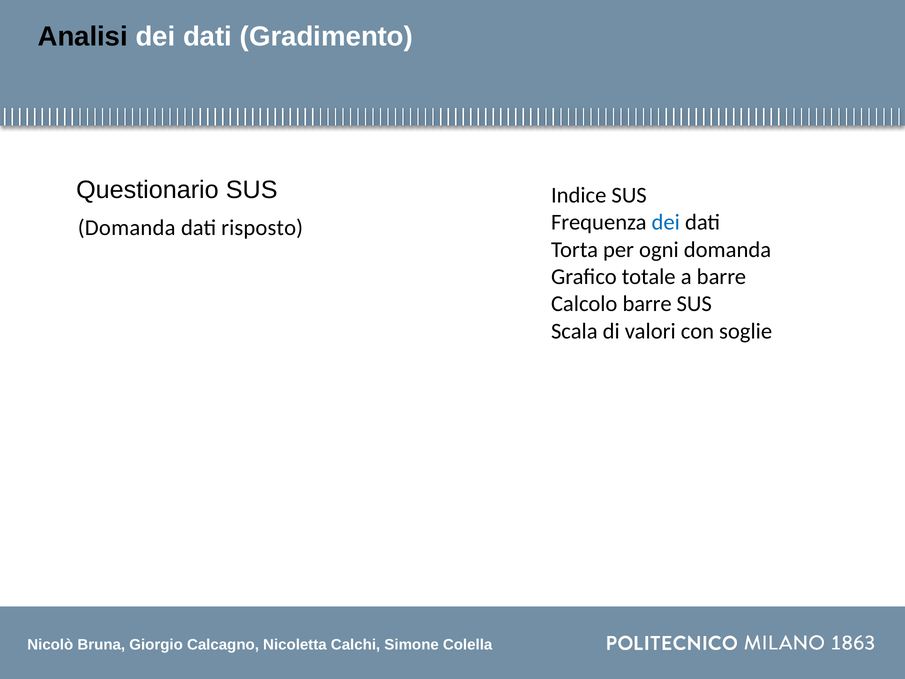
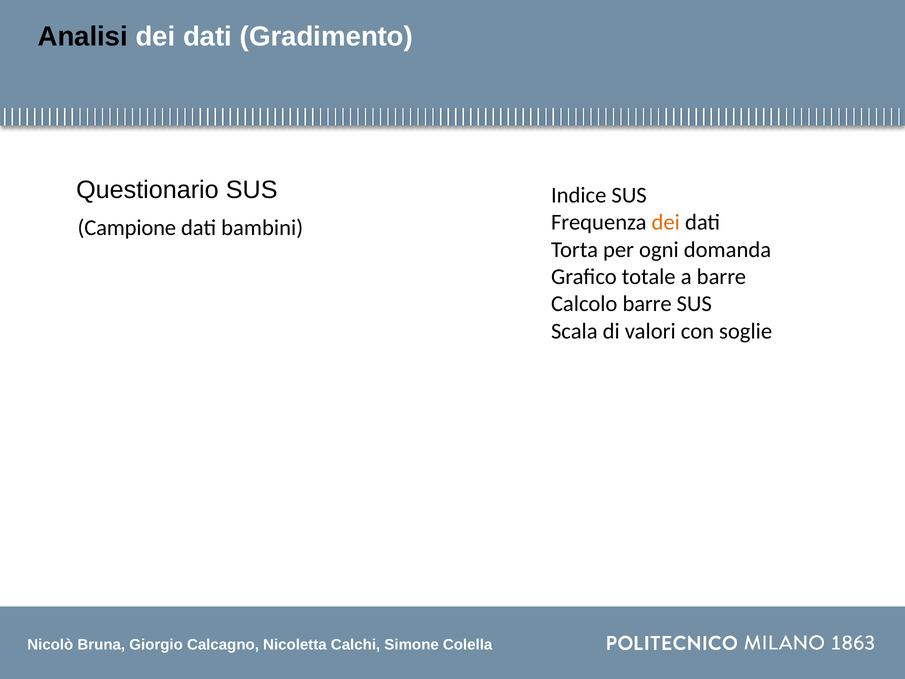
dei at (666, 222) colour: blue -> orange
Domanda at (127, 228): Domanda -> Campione
risposto: risposto -> bambini
